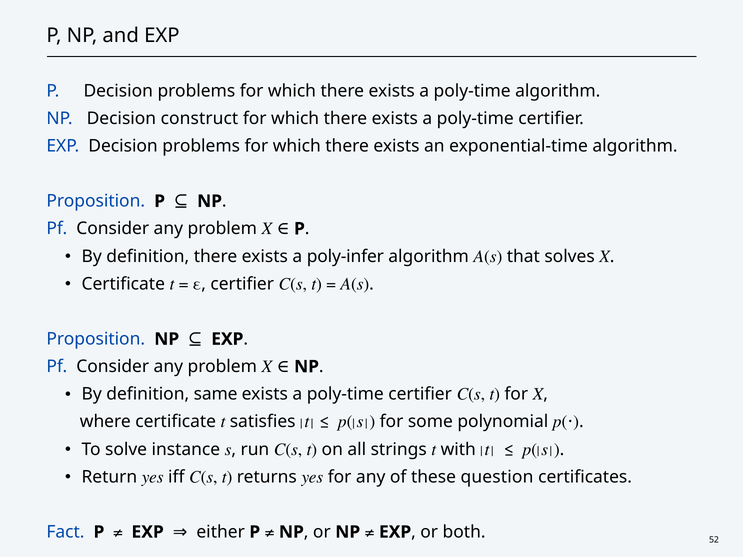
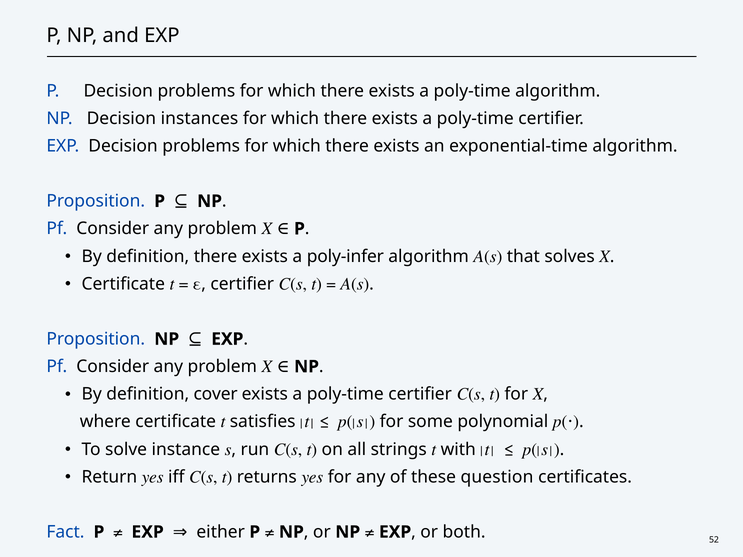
construct: construct -> instances
same: same -> cover
